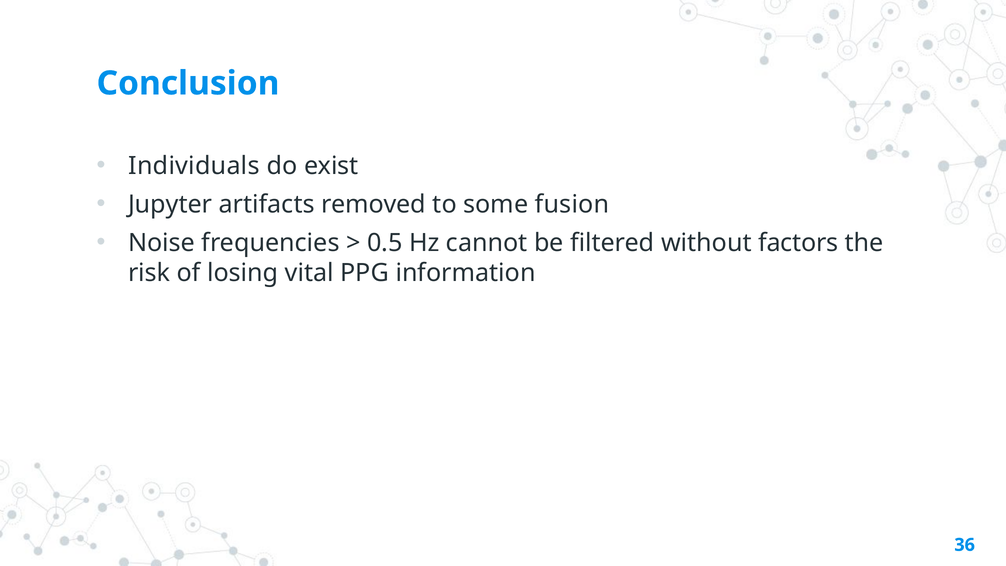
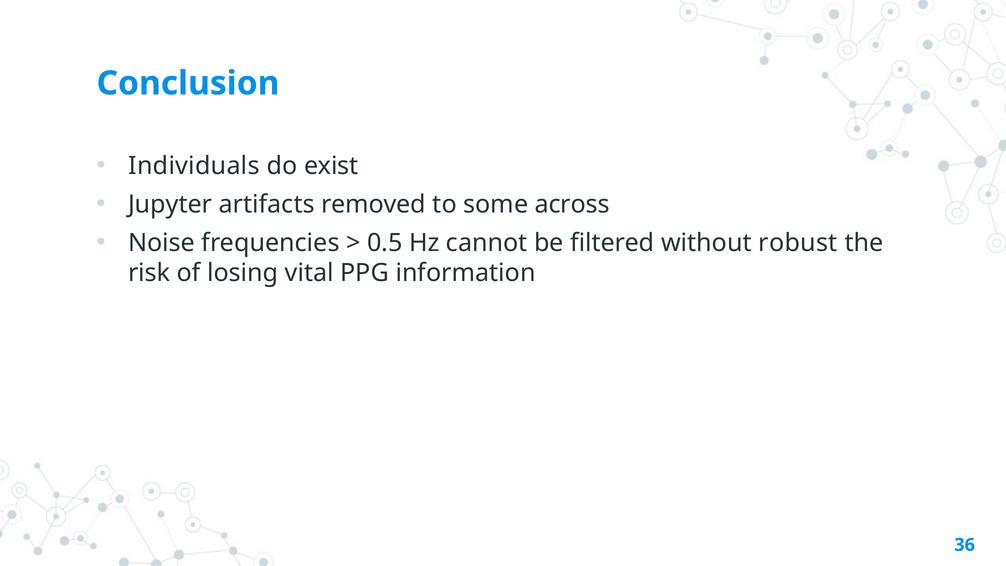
fusion: fusion -> across
factors: factors -> robust
